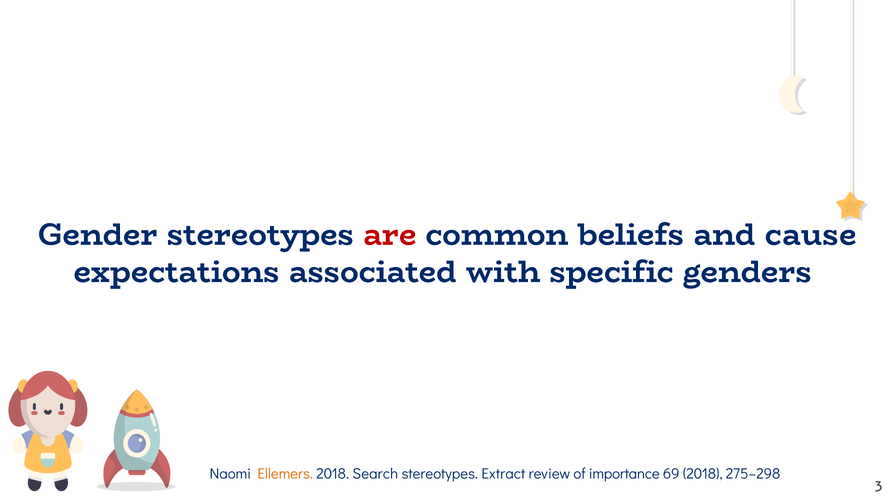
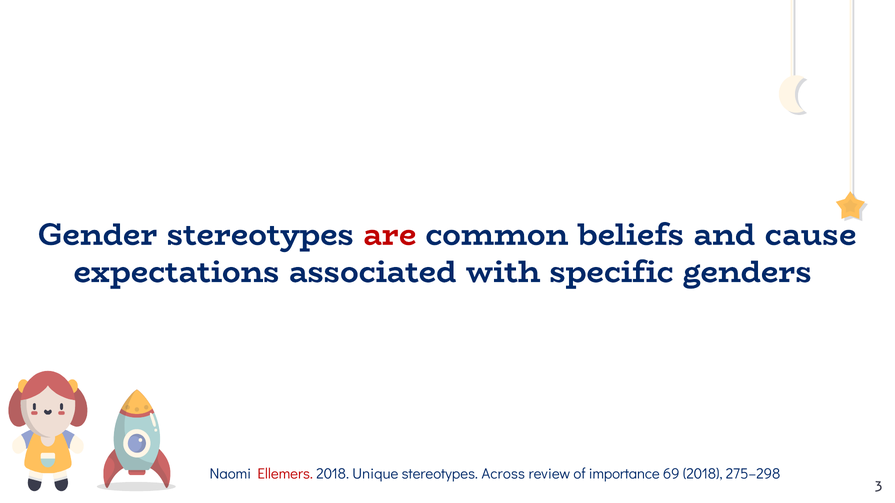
Ellemers colour: orange -> red
Search: Search -> Unique
Extract: Extract -> Across
